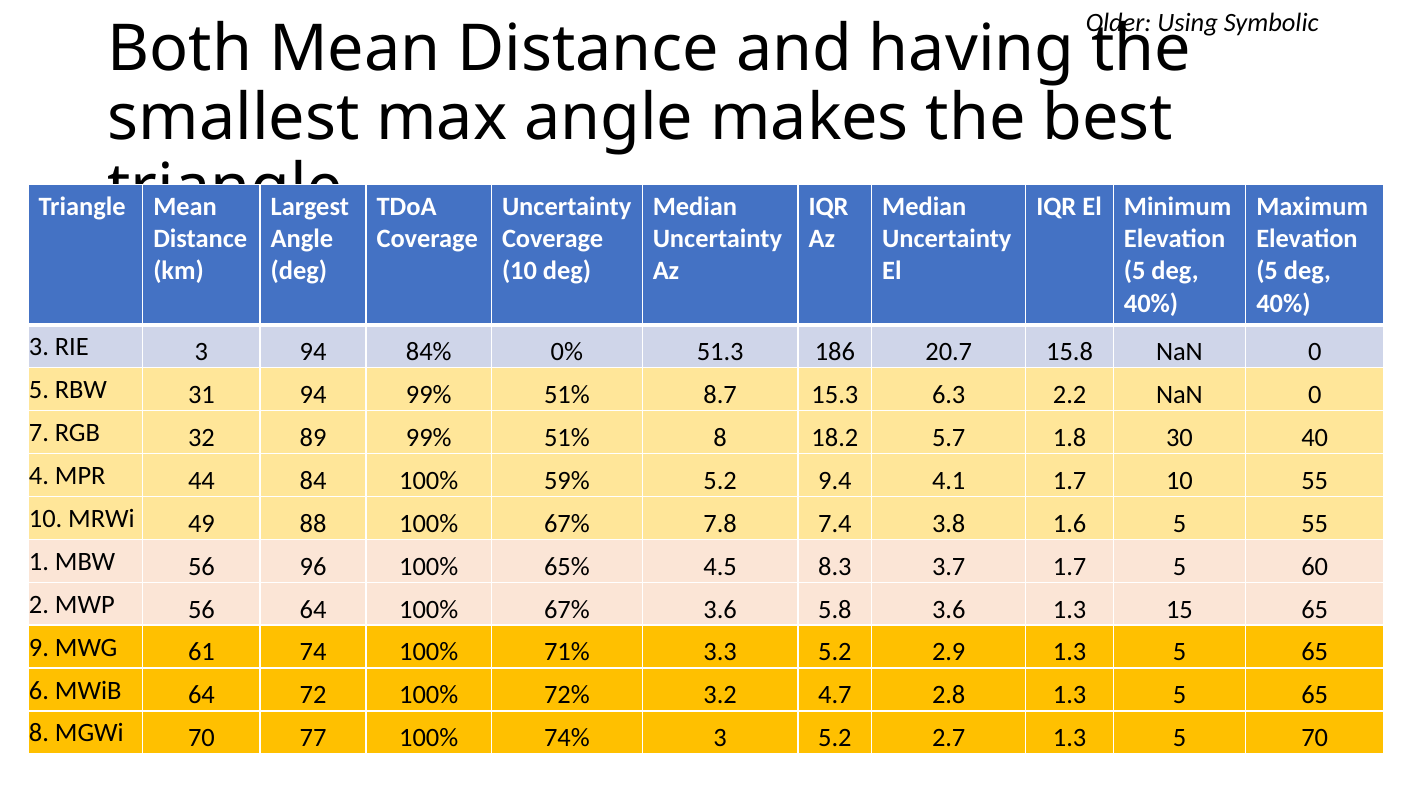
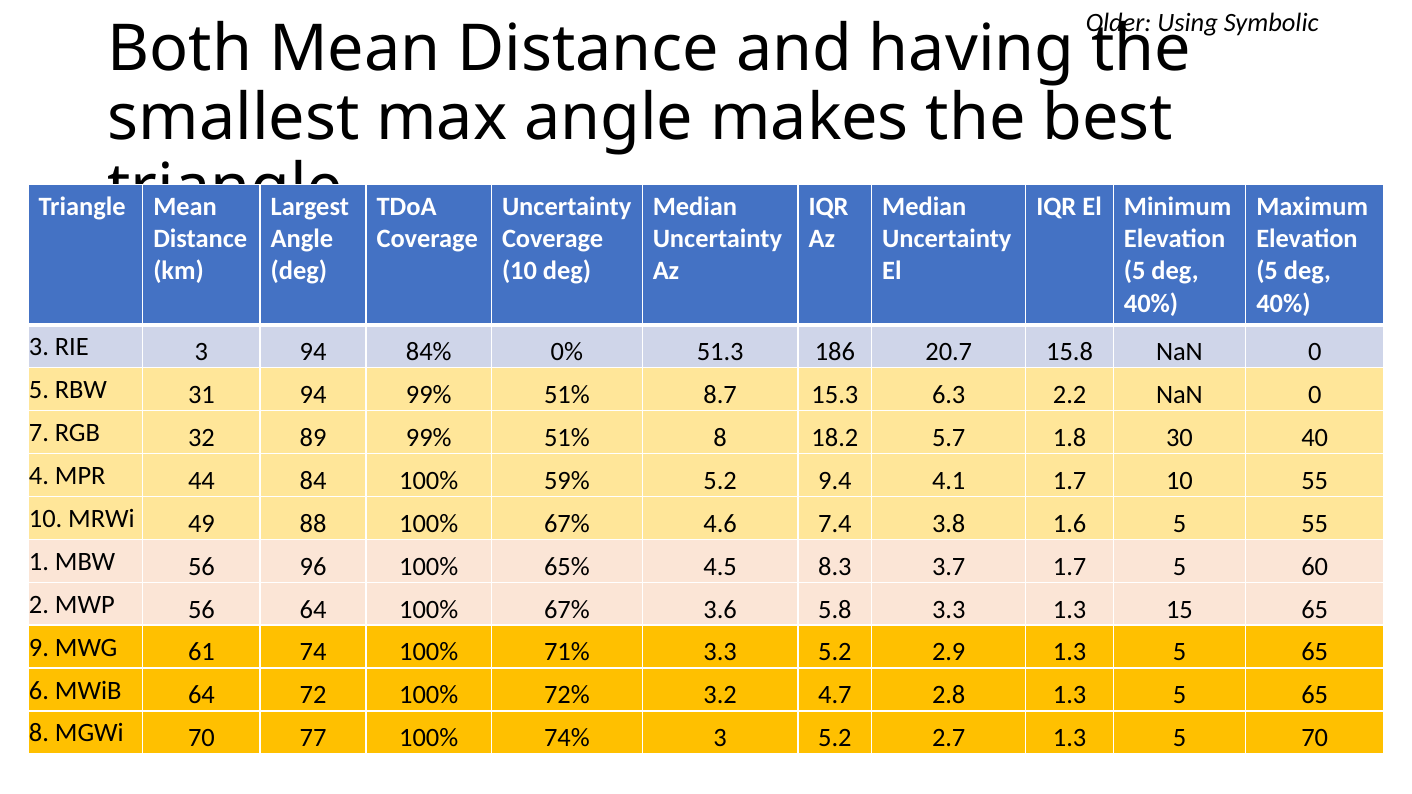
7.8: 7.8 -> 4.6
5.8 3.6: 3.6 -> 3.3
